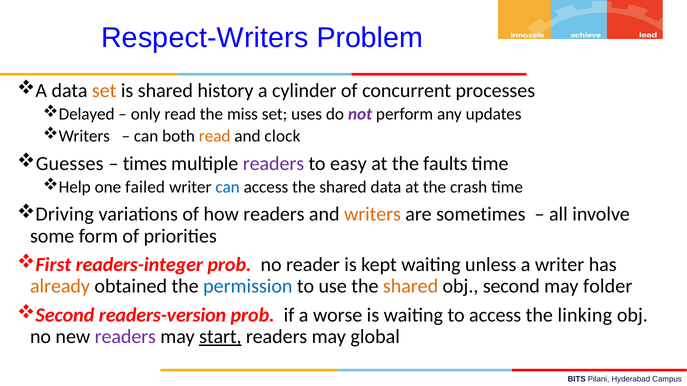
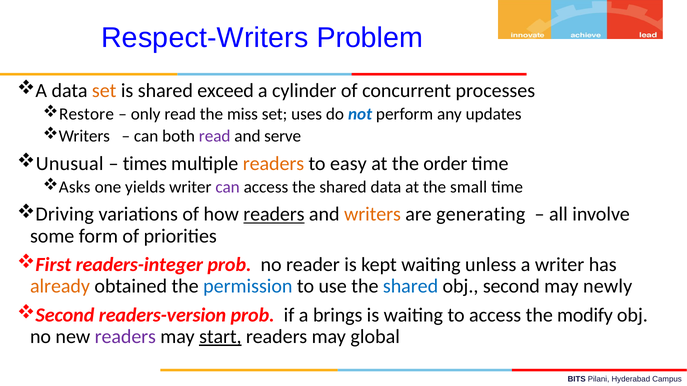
history: history -> exceed
Delayed: Delayed -> Restore
not colour: purple -> blue
read at (215, 136) colour: orange -> purple
clock: clock -> serve
Guesses: Guesses -> Unusual
readers at (273, 164) colour: purple -> orange
faults: faults -> order
Help: Help -> Asks
failed: failed -> yields
can at (228, 187) colour: blue -> purple
crash: crash -> small
readers at (274, 215) underline: none -> present
sometimes: sometimes -> generating
shared at (411, 287) colour: orange -> blue
folder: folder -> newly
worse: worse -> brings
linking: linking -> modify
